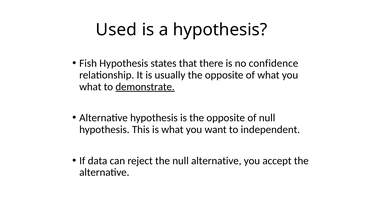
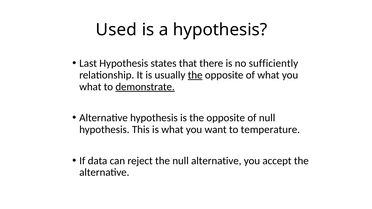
Fish: Fish -> Last
confidence: confidence -> sufficiently
the at (195, 75) underline: none -> present
independent: independent -> temperature
